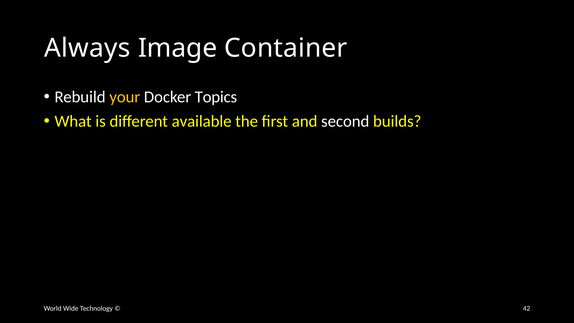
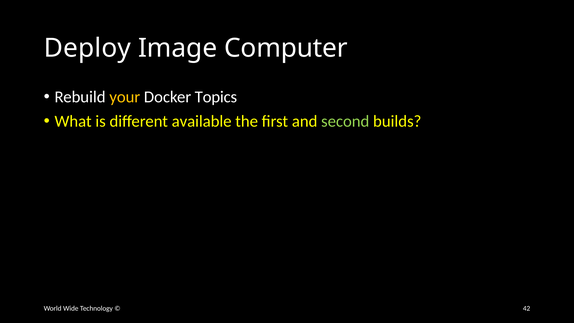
Always: Always -> Deploy
Container: Container -> Computer
second colour: white -> light green
